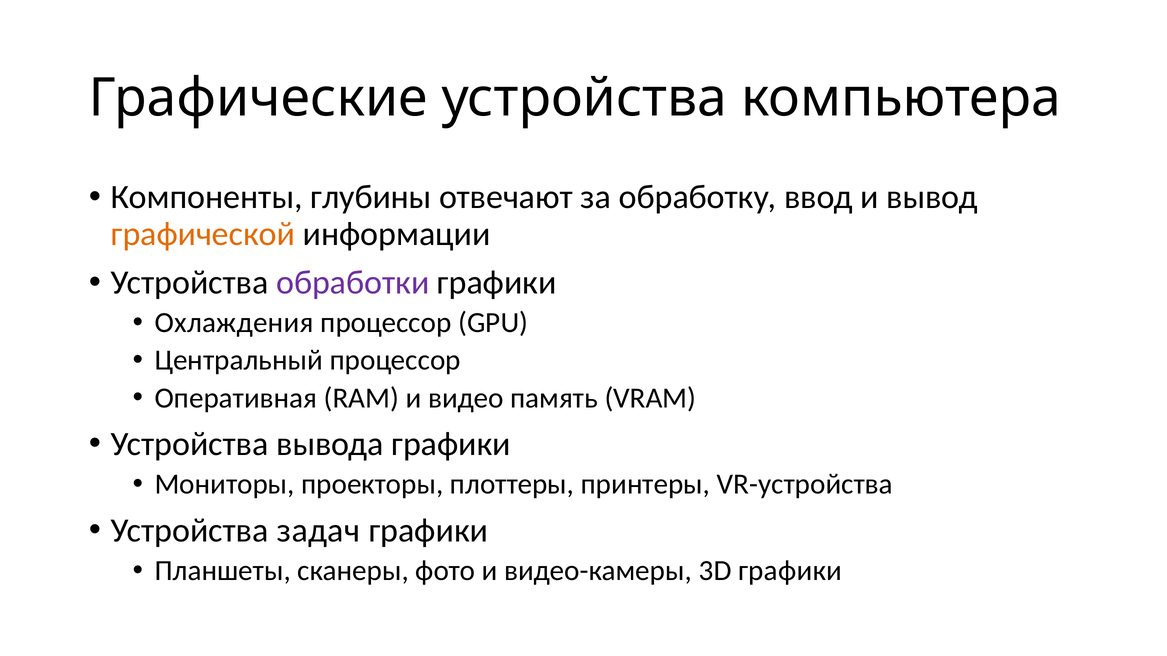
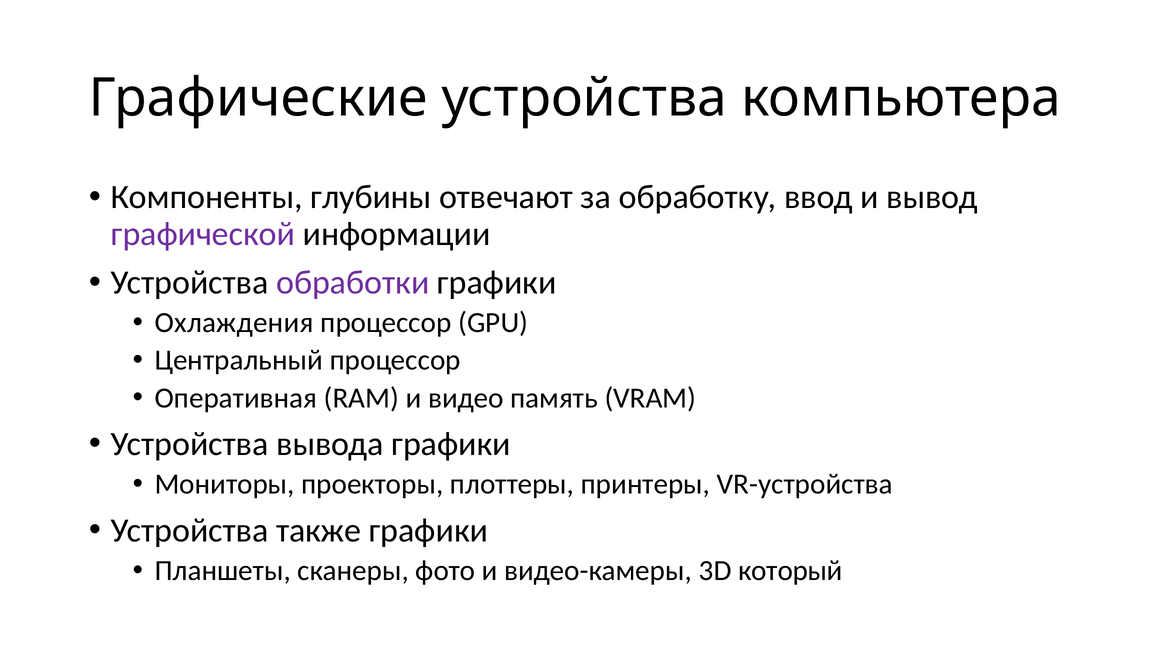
графической colour: orange -> purple
задач: задач -> также
3D графики: графики -> который
